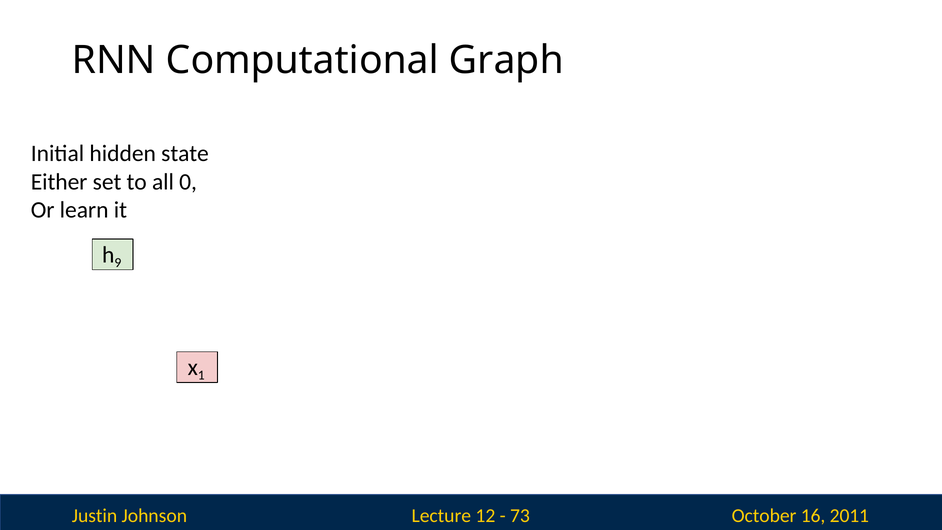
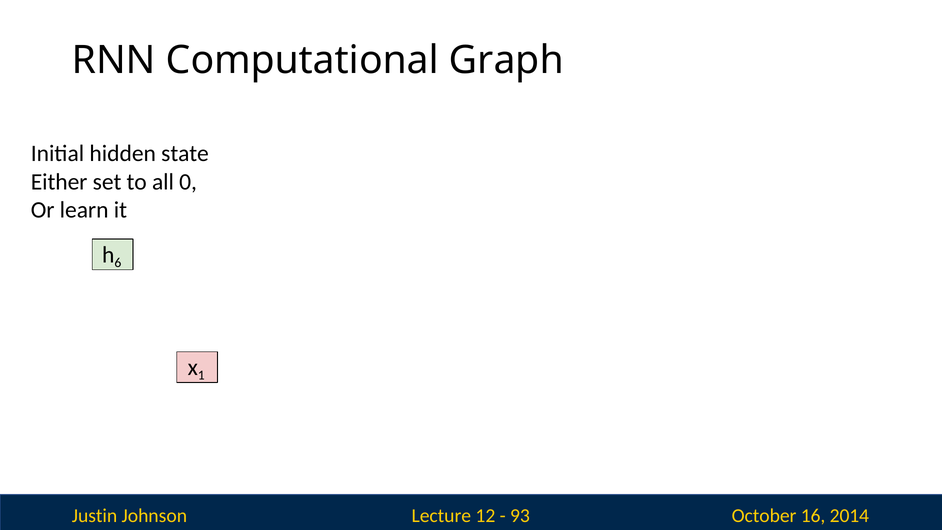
9: 9 -> 6
73: 73 -> 93
2011: 2011 -> 2014
